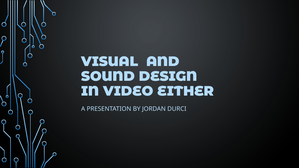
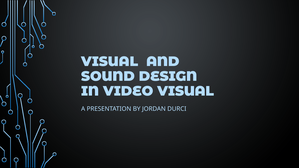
VIDEO EITHER: EITHER -> VISUAL
